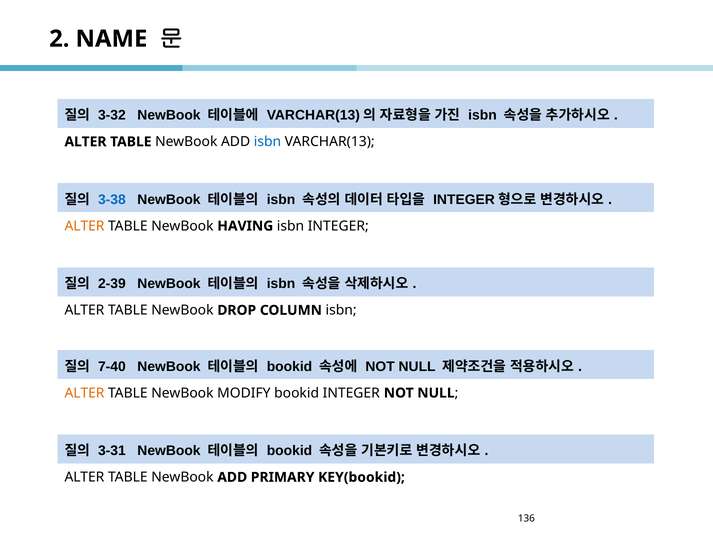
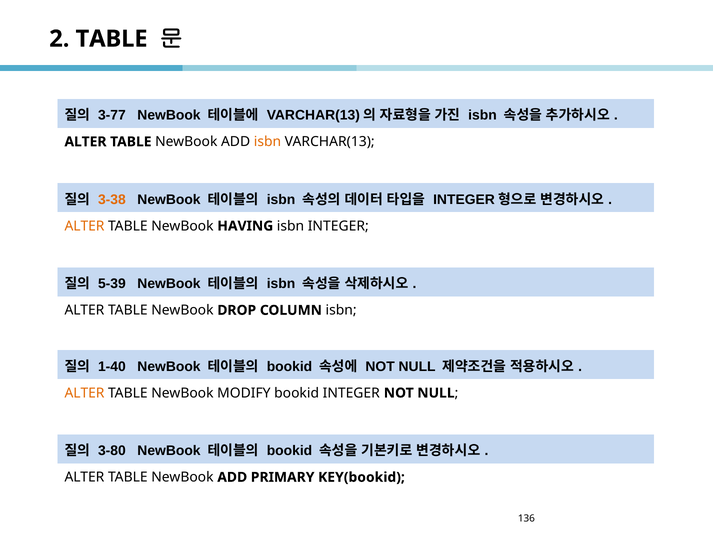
2 NAME: NAME -> TABLE
3-32: 3-32 -> 3-77
isbn at (268, 142) colour: blue -> orange
3-38 colour: blue -> orange
2-39: 2-39 -> 5-39
7-40: 7-40 -> 1-40
3-31: 3-31 -> 3-80
